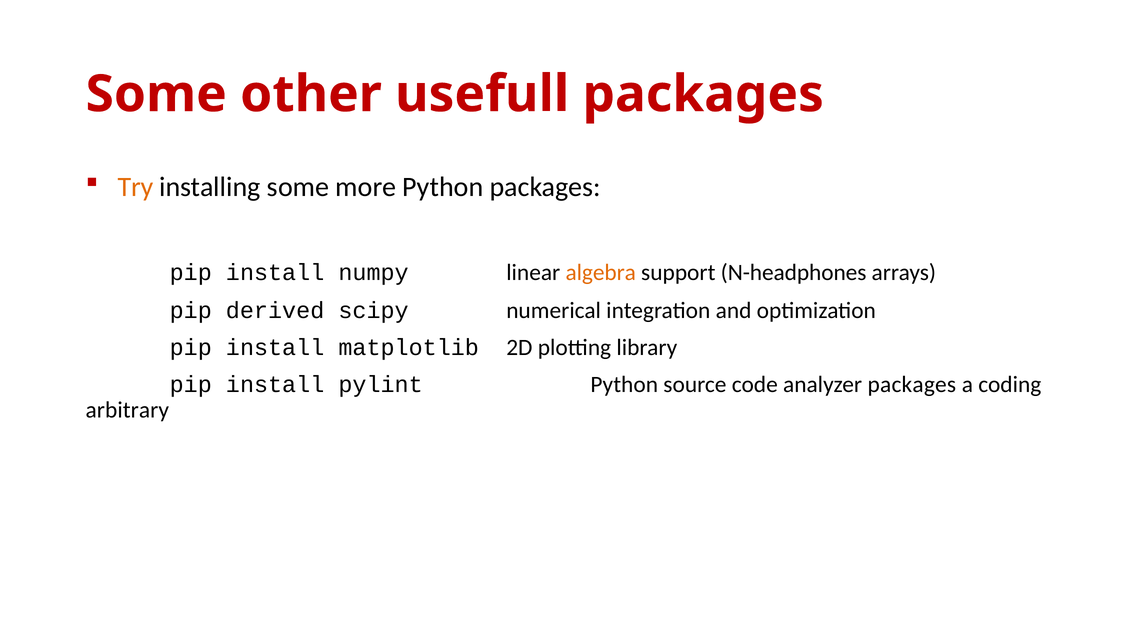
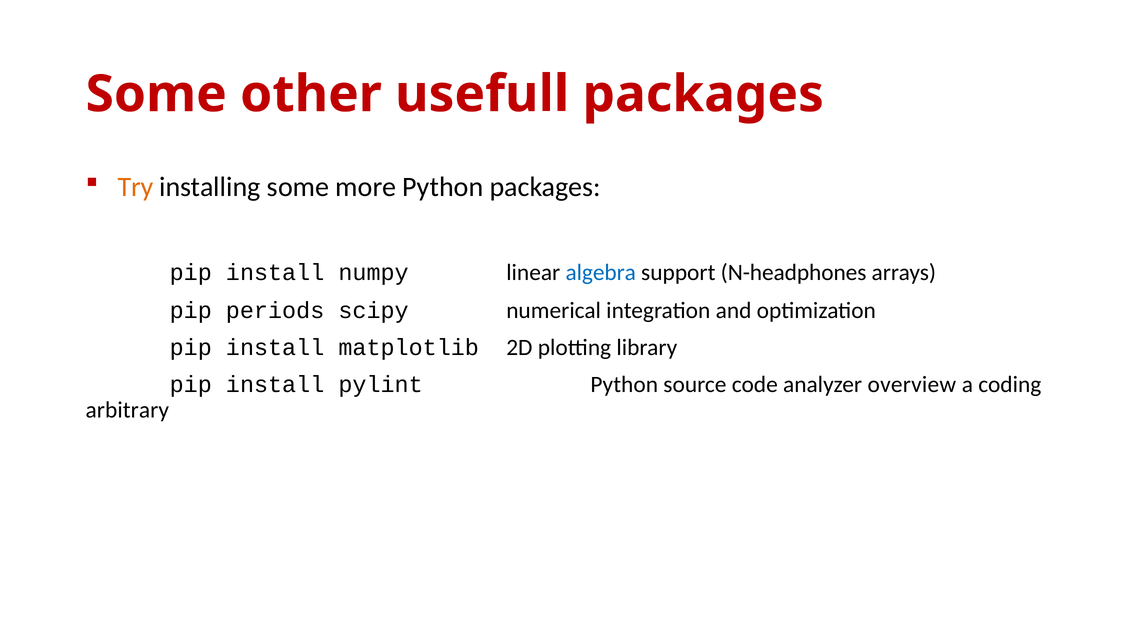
algebra colour: orange -> blue
derived: derived -> periods
analyzer packages: packages -> overview
